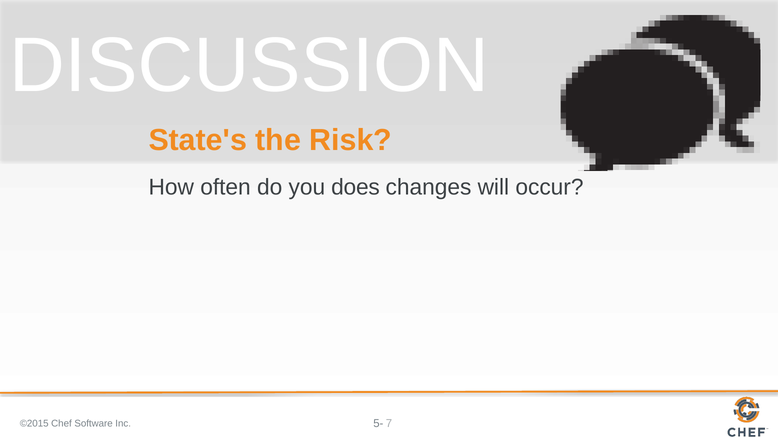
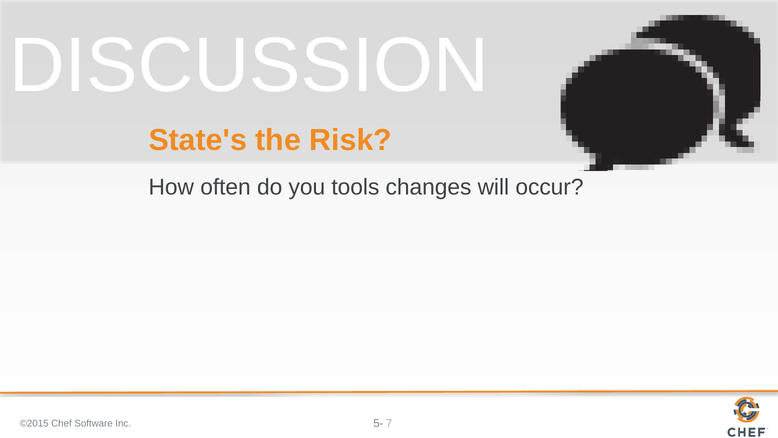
does: does -> tools
